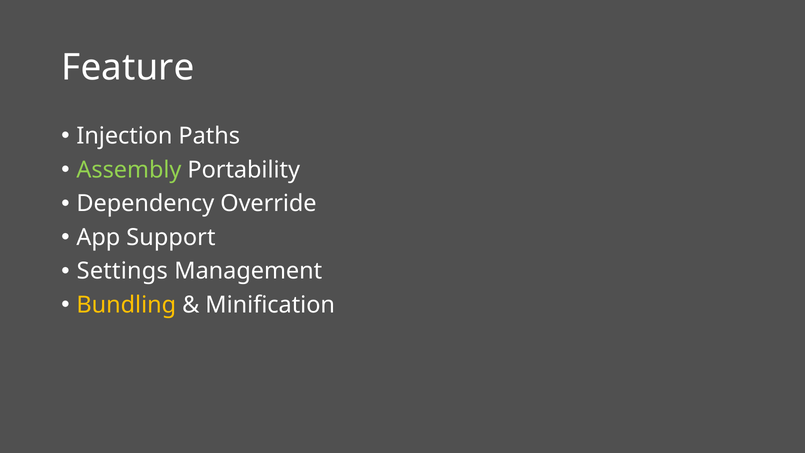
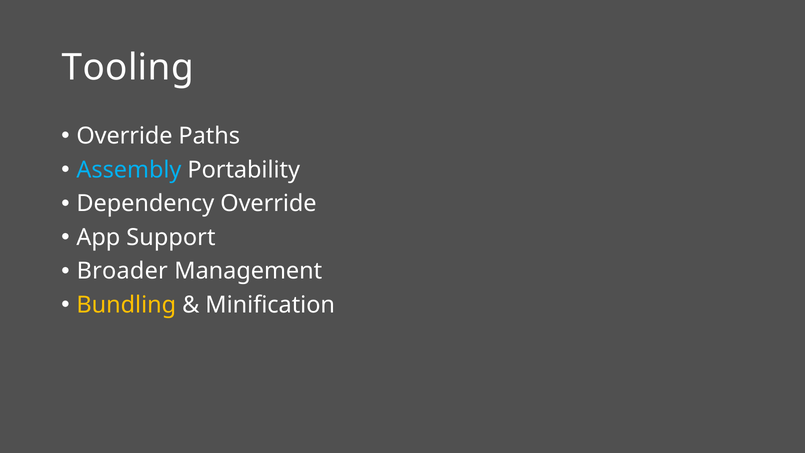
Feature: Feature -> Tooling
Injection at (124, 136): Injection -> Override
Assembly colour: light green -> light blue
Settings: Settings -> Broader
